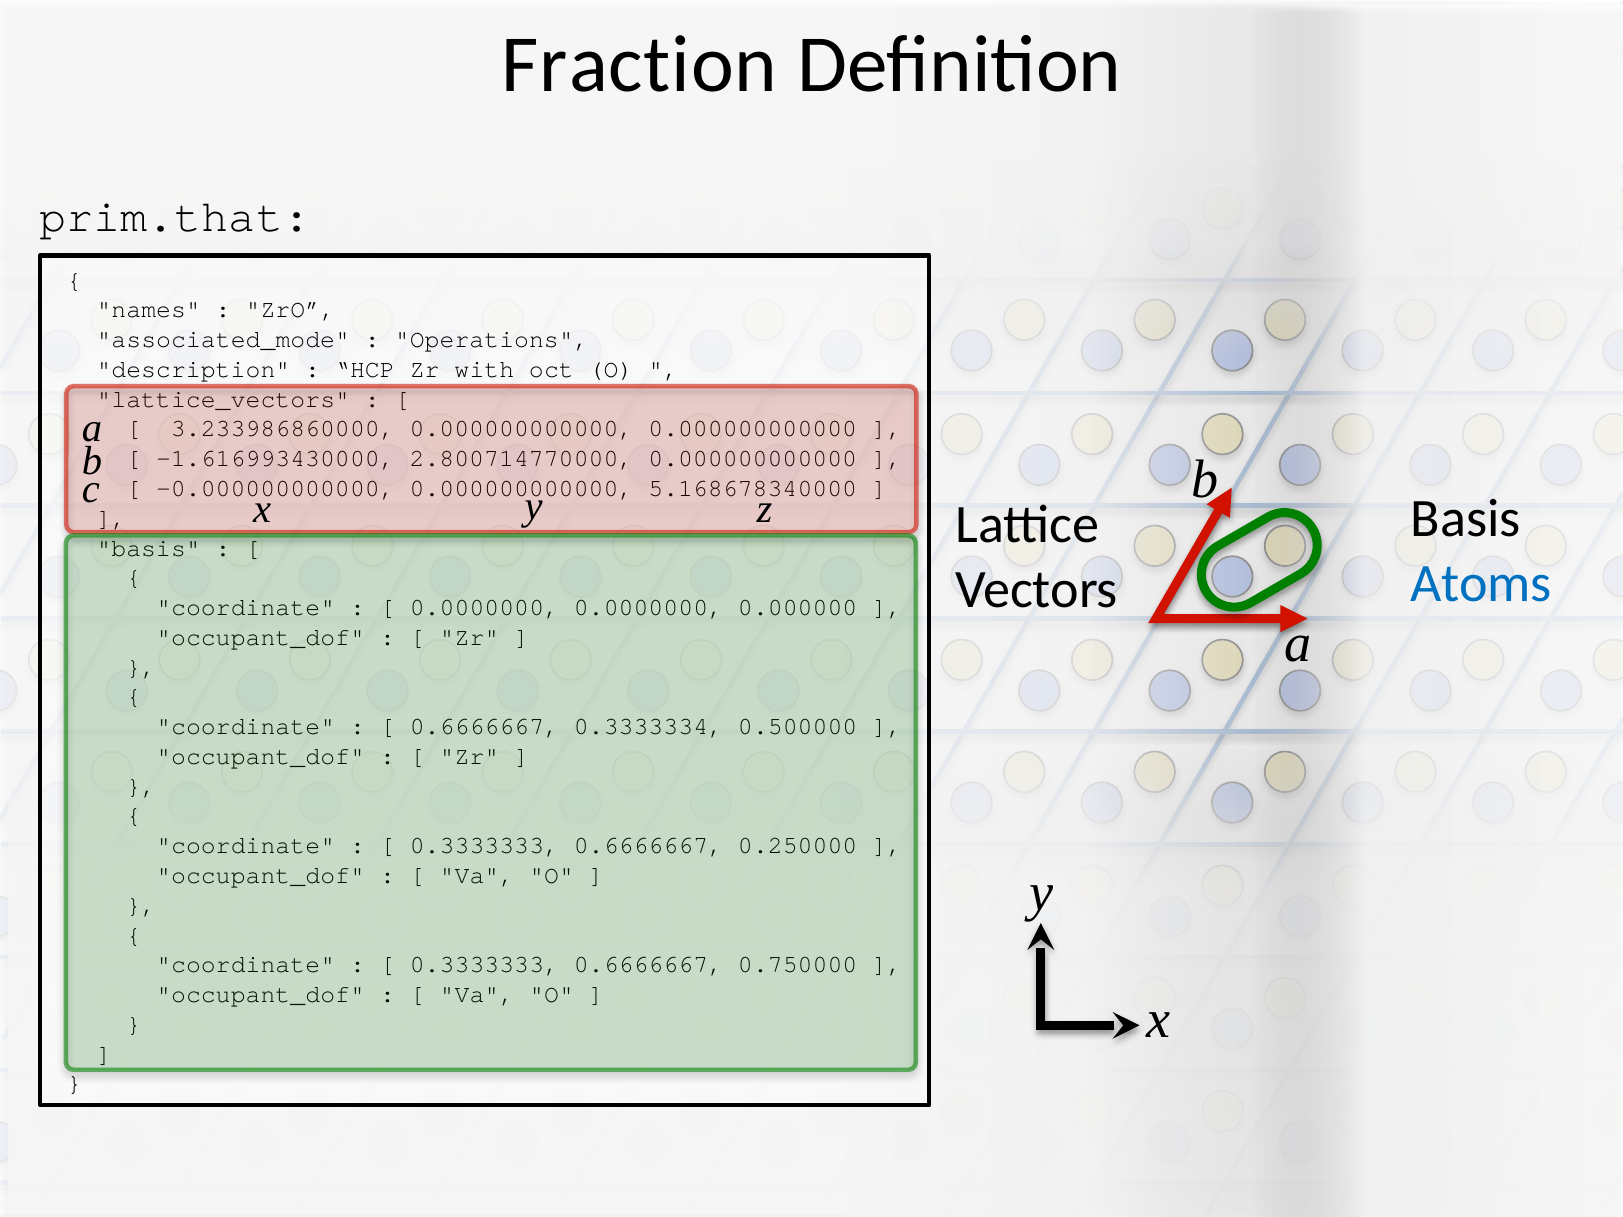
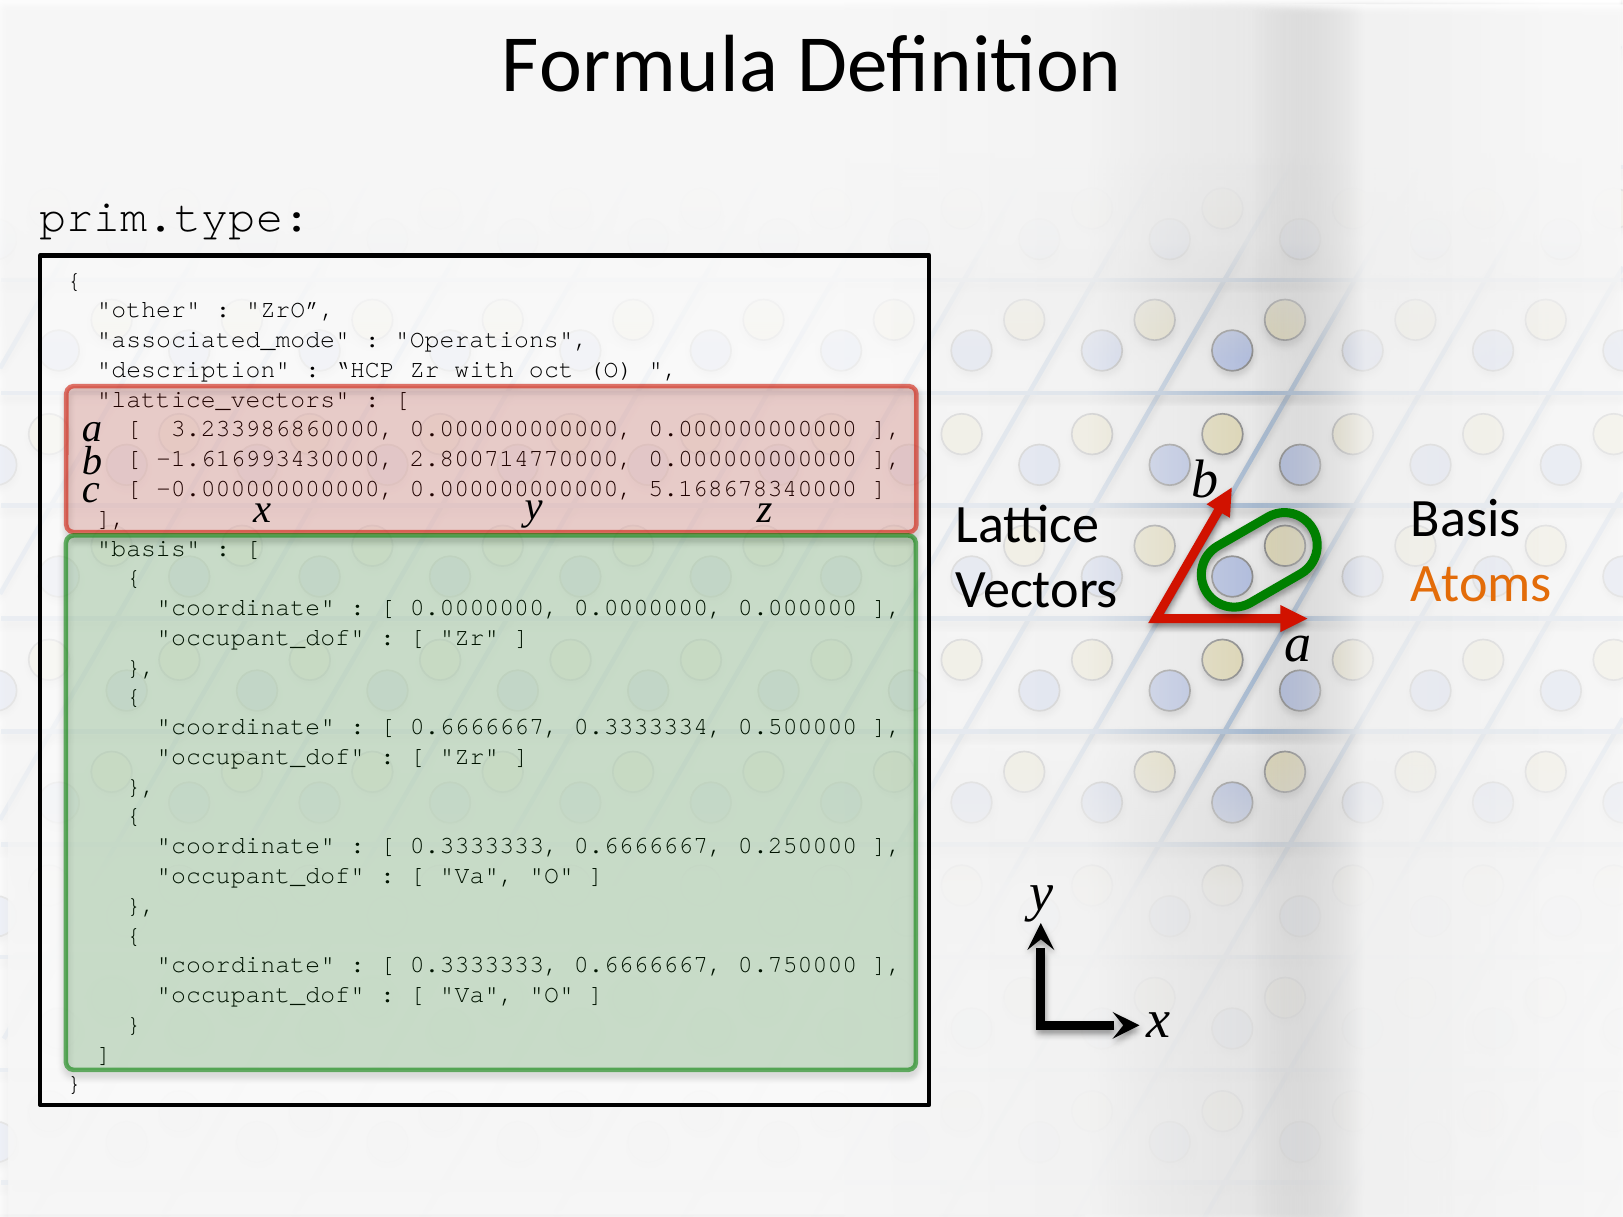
Fraction: Fraction -> Formula
prim.that: prim.that -> prim.type
names: names -> other
Atoms colour: blue -> orange
